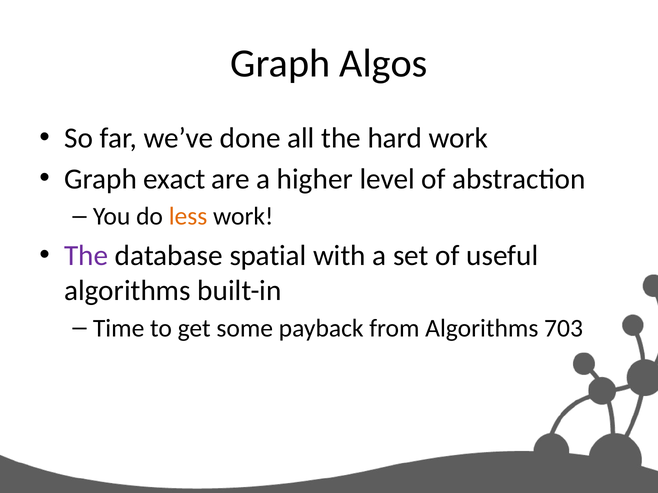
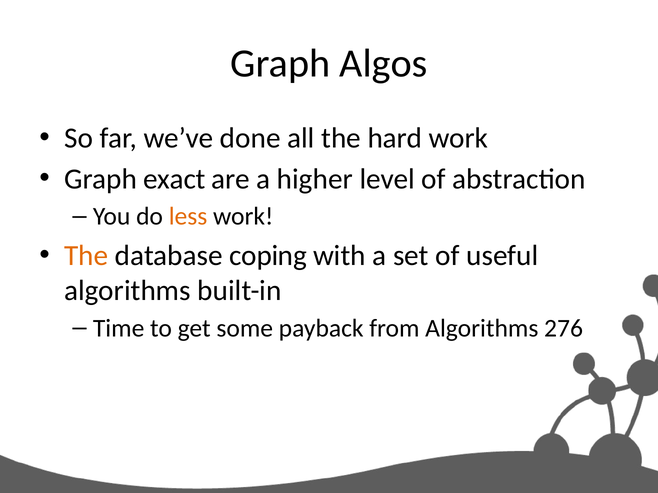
The at (86, 256) colour: purple -> orange
spatial: spatial -> coping
703: 703 -> 276
